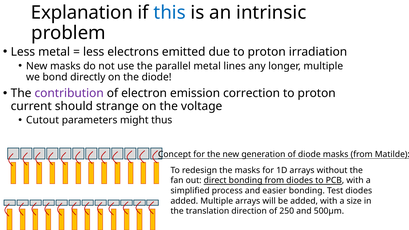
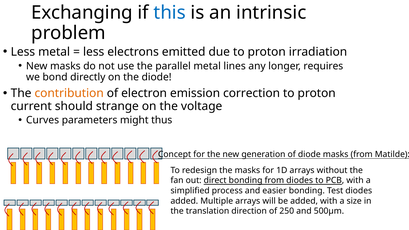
Explanation: Explanation -> Exchanging
longer multiple: multiple -> requires
contribution colour: purple -> orange
Cutout: Cutout -> Curves
